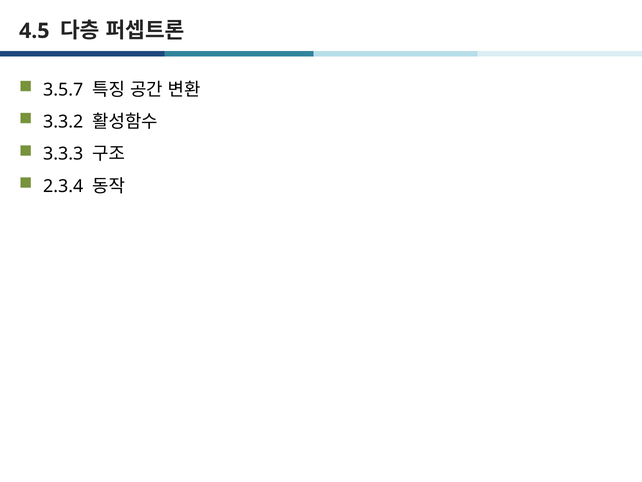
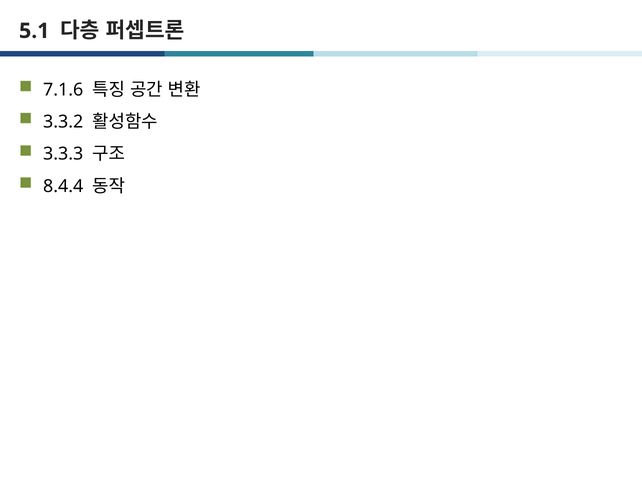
4.5: 4.5 -> 5.1
3.5.7: 3.5.7 -> 7.1.6
2.3.4: 2.3.4 -> 8.4.4
